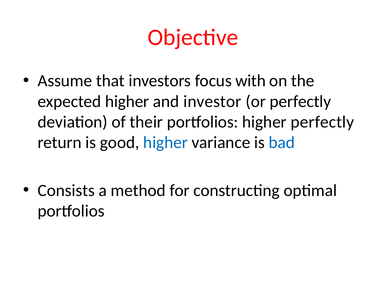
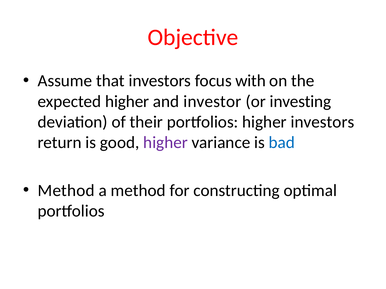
or perfectly: perfectly -> investing
higher perfectly: perfectly -> investors
higher at (166, 143) colour: blue -> purple
Consists at (66, 191): Consists -> Method
